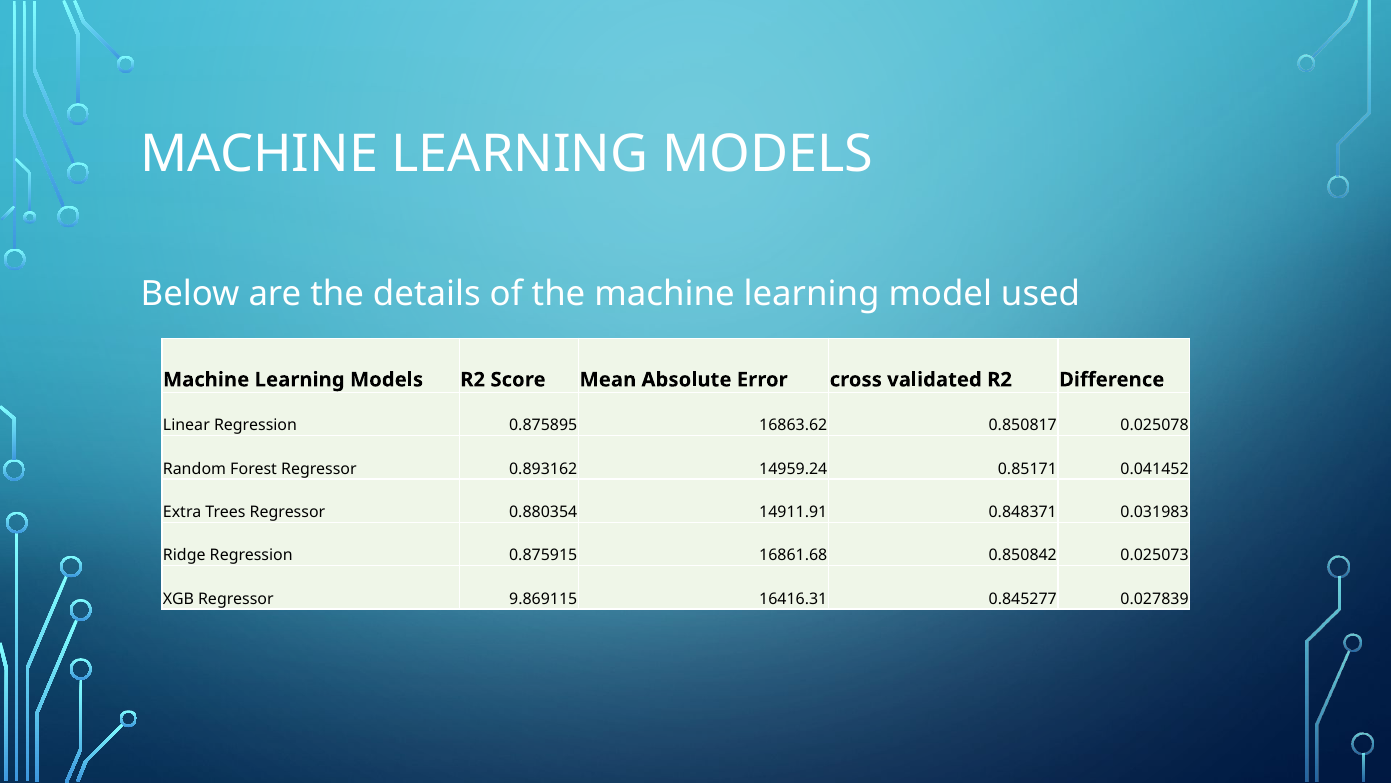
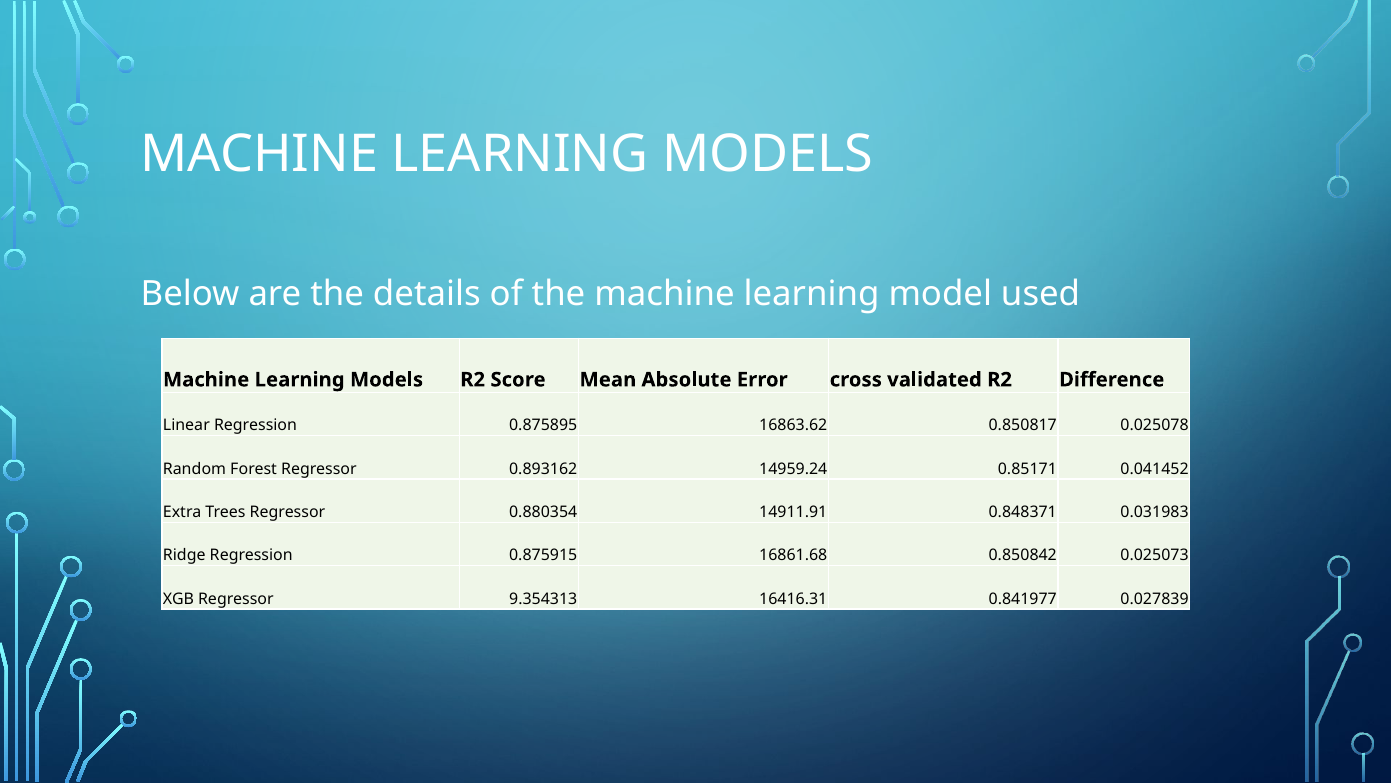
9.869115: 9.869115 -> 9.354313
0.845277: 0.845277 -> 0.841977
